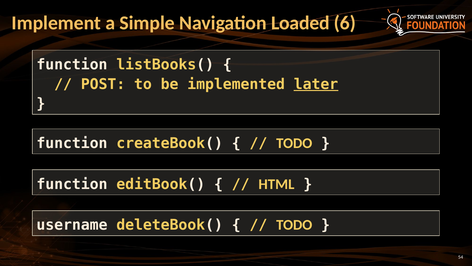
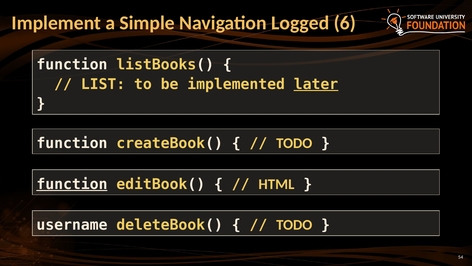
Loaded: Loaded -> Logged
POST: POST -> LIST
function at (72, 184) underline: none -> present
